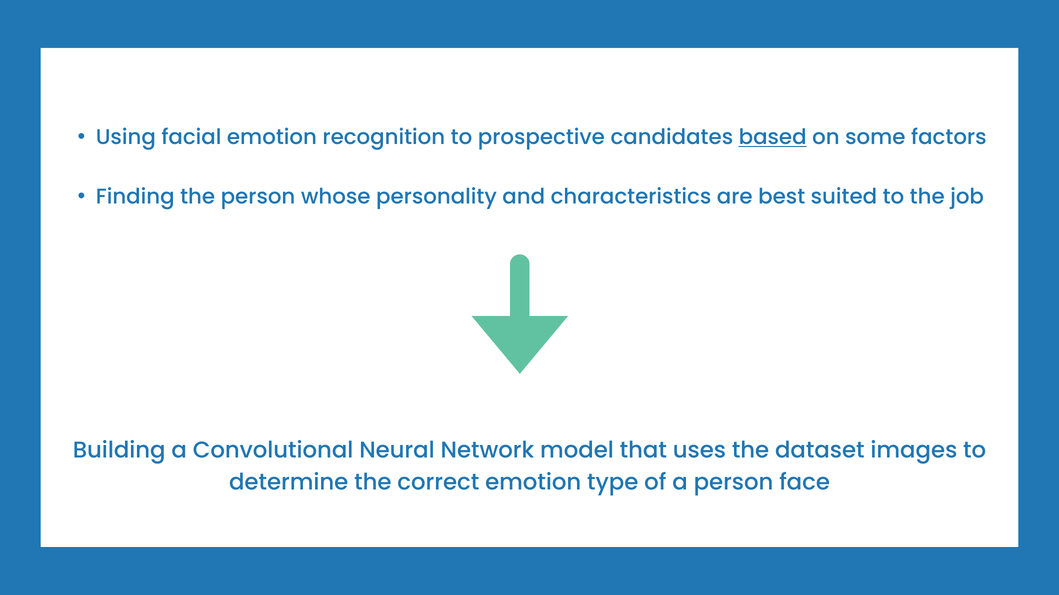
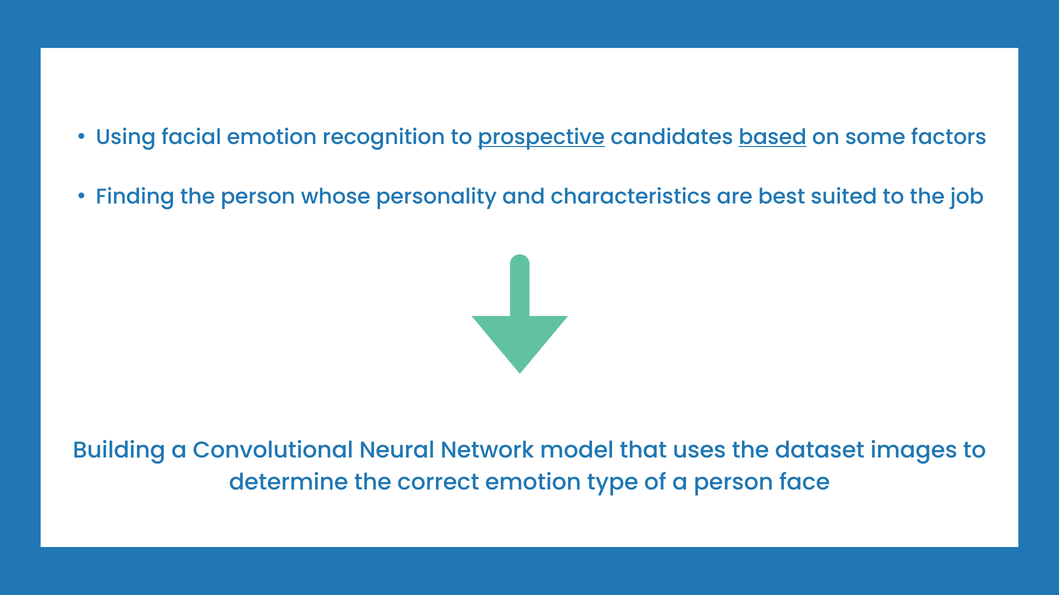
prospective underline: none -> present
